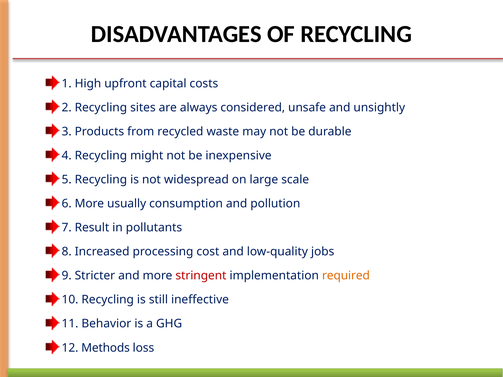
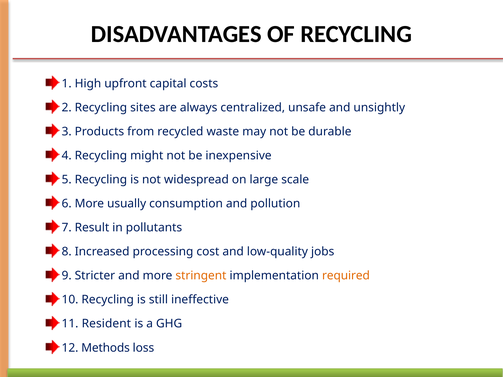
considered: considered -> centralized
stringent colour: red -> orange
Behavior: Behavior -> Resident
